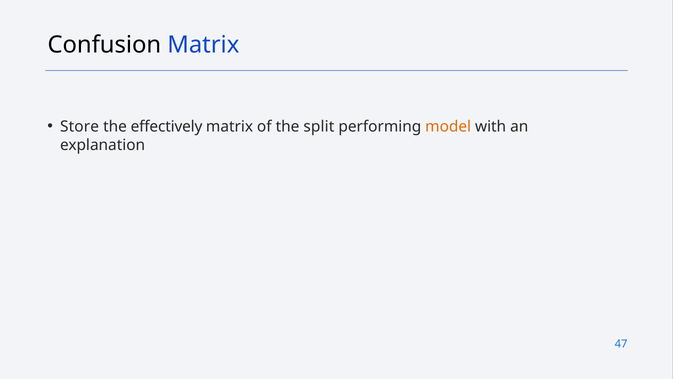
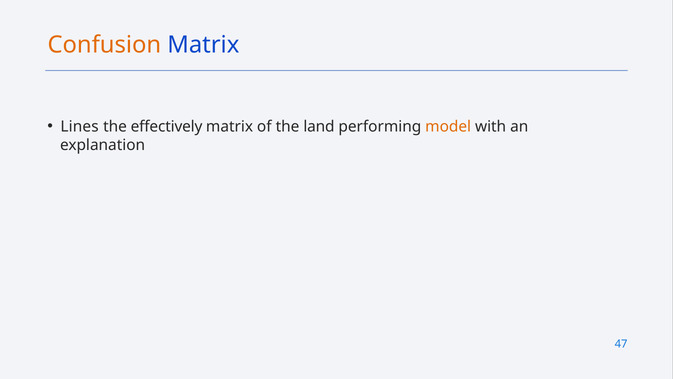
Confusion colour: black -> orange
Store: Store -> Lines
split: split -> land
